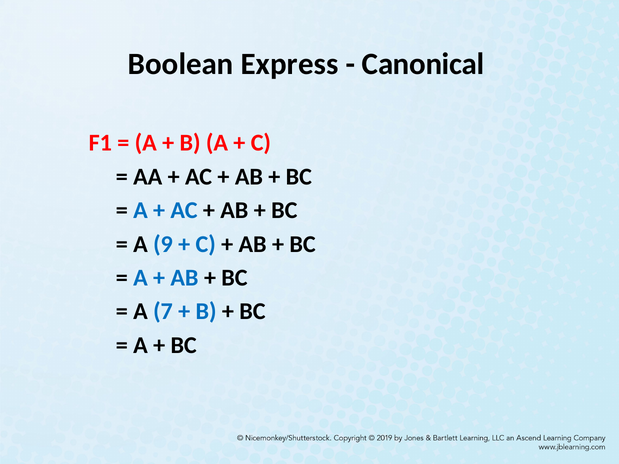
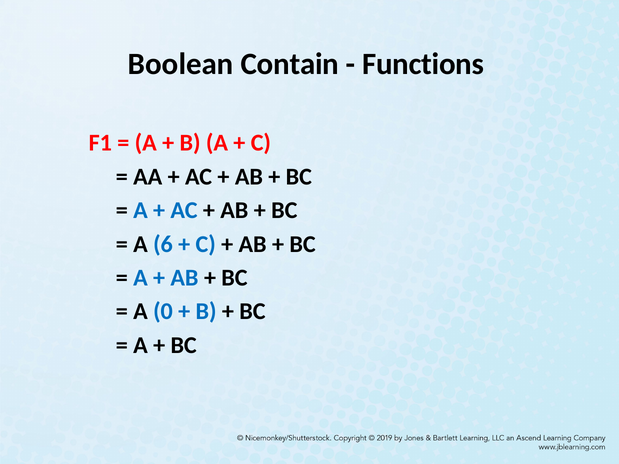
Express: Express -> Contain
Canonical: Canonical -> Functions
9: 9 -> 6
7: 7 -> 0
